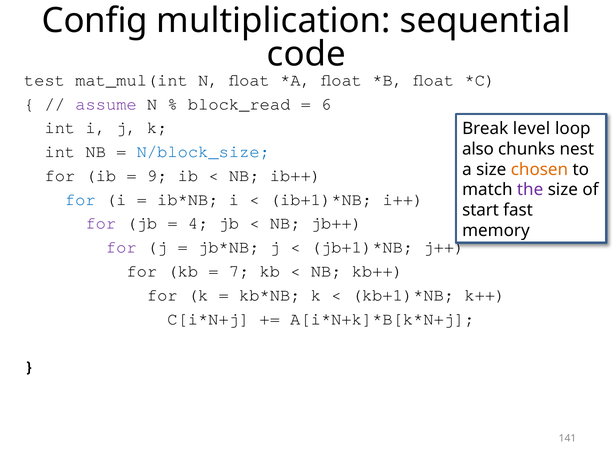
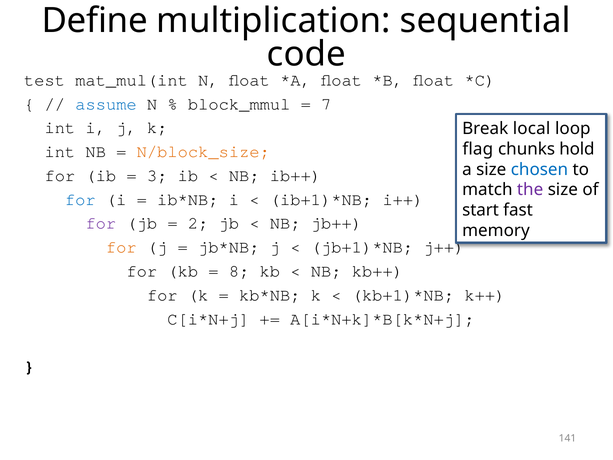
Config: Config -> Define
assume colour: purple -> blue
block_read: block_read -> block_mmul
6: 6 -> 7
level: level -> local
also: also -> flag
nest: nest -> hold
N/block_size colour: blue -> orange
chosen colour: orange -> blue
9: 9 -> 3
4: 4 -> 2
for at (121, 247) colour: purple -> orange
7: 7 -> 8
